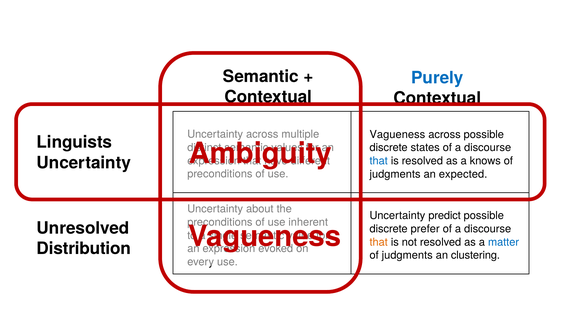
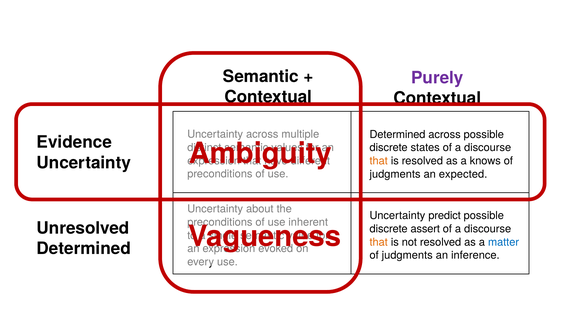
Purely colour: blue -> purple
Vagueness at (397, 134): Vagueness -> Determined
Linguists: Linguists -> Evidence
that at (379, 161) colour: blue -> orange
prefer: prefer -> assert
Distribution at (84, 248): Distribution -> Determined
clustering: clustering -> inference
